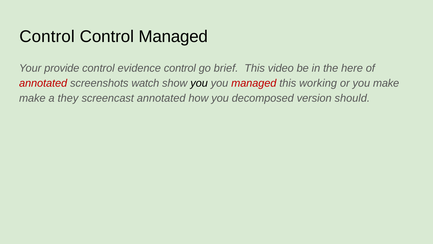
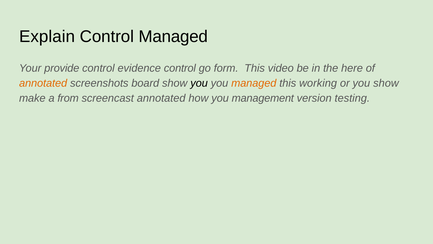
Control at (47, 37): Control -> Explain
brief: brief -> form
annotated at (43, 83) colour: red -> orange
watch: watch -> board
managed at (254, 83) colour: red -> orange
you make: make -> show
they: they -> from
decomposed: decomposed -> management
should: should -> testing
